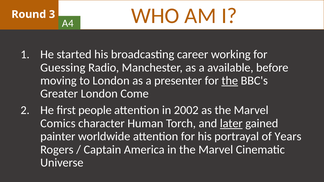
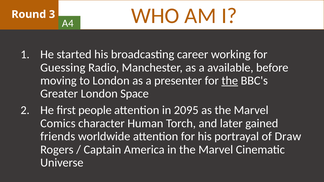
Come: Come -> Space
2002: 2002 -> 2095
later underline: present -> none
painter: painter -> friends
Years: Years -> Draw
